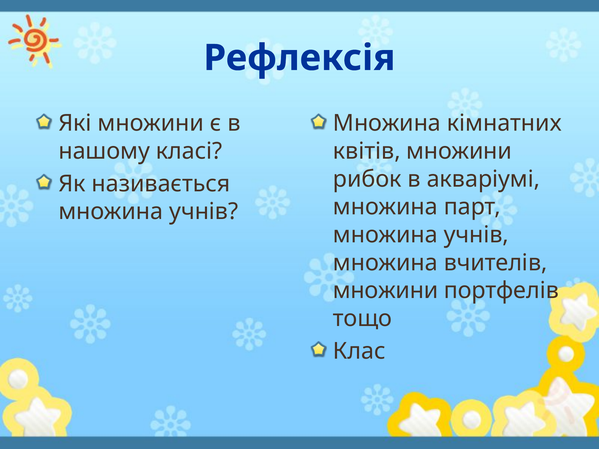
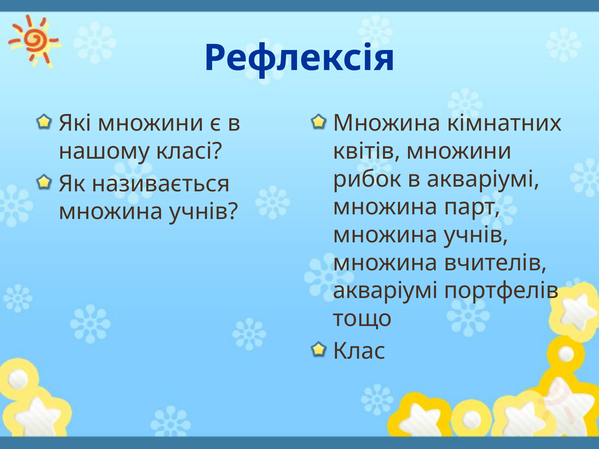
множини at (385, 291): множини -> акваріумі
